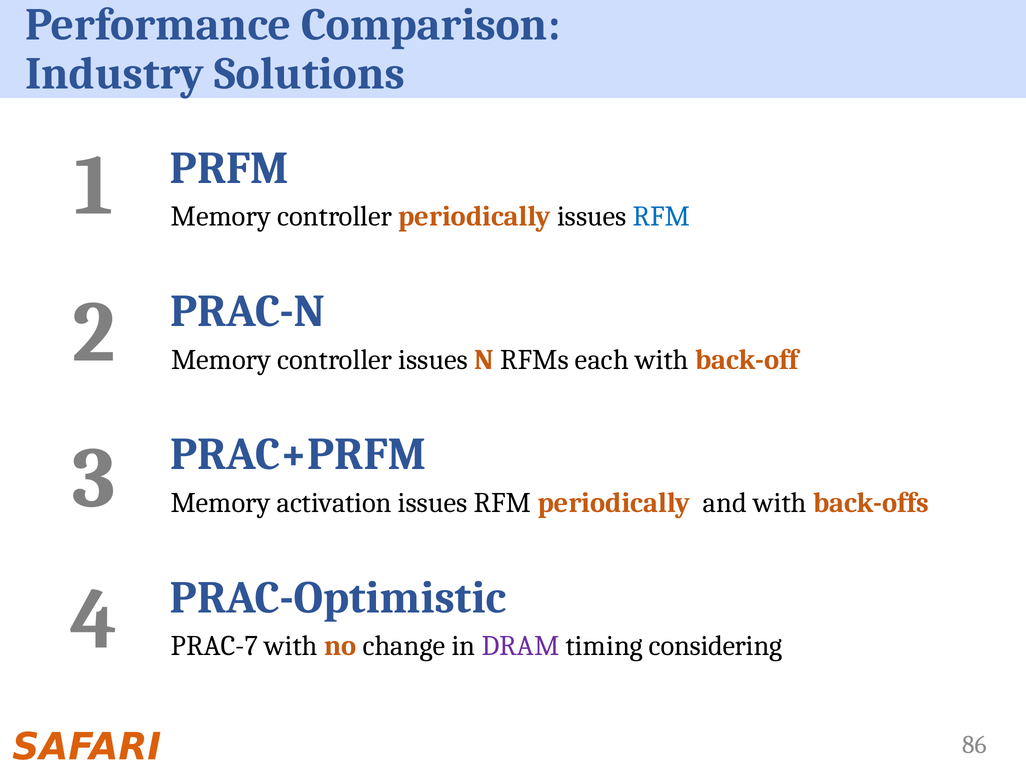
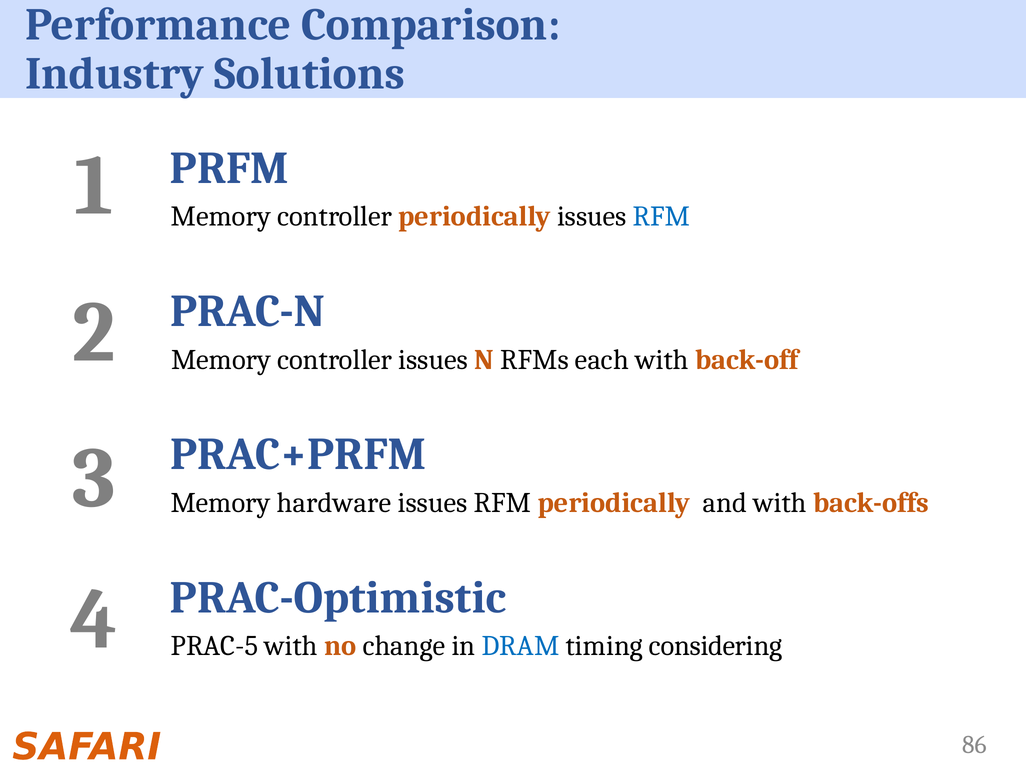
activation: activation -> hardware
PRAC-7: PRAC-7 -> PRAC-5
DRAM colour: purple -> blue
